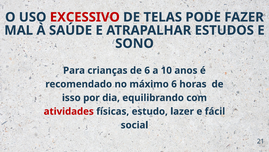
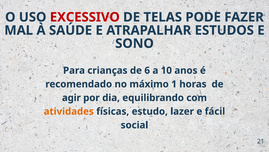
máximo 6: 6 -> 1
isso: isso -> agir
atividades colour: red -> orange
